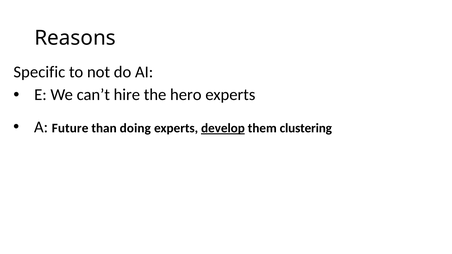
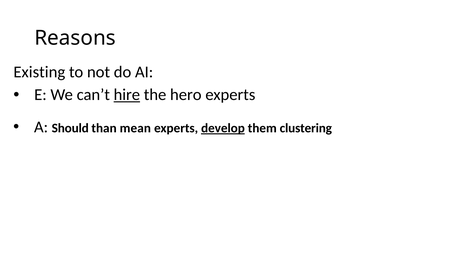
Specific: Specific -> Existing
hire underline: none -> present
Future: Future -> Should
doing: doing -> mean
